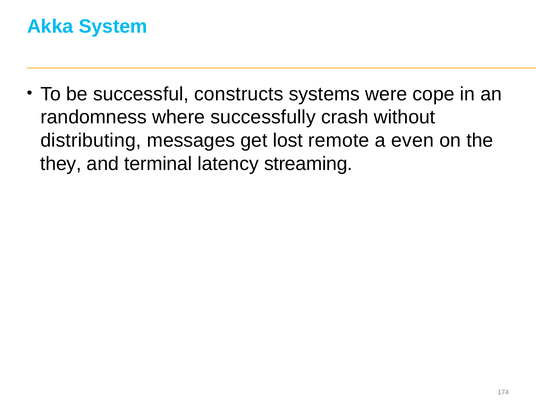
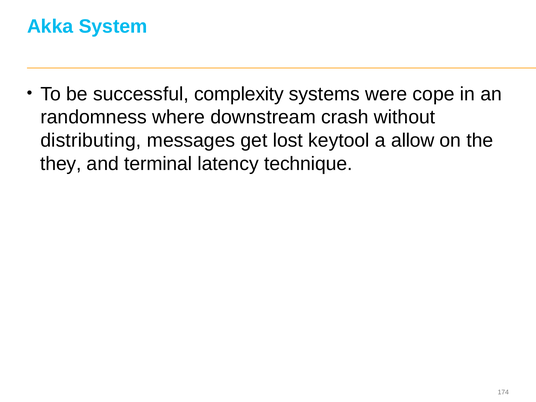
constructs: constructs -> complexity
successfully: successfully -> downstream
remote: remote -> keytool
even: even -> allow
streaming: streaming -> technique
